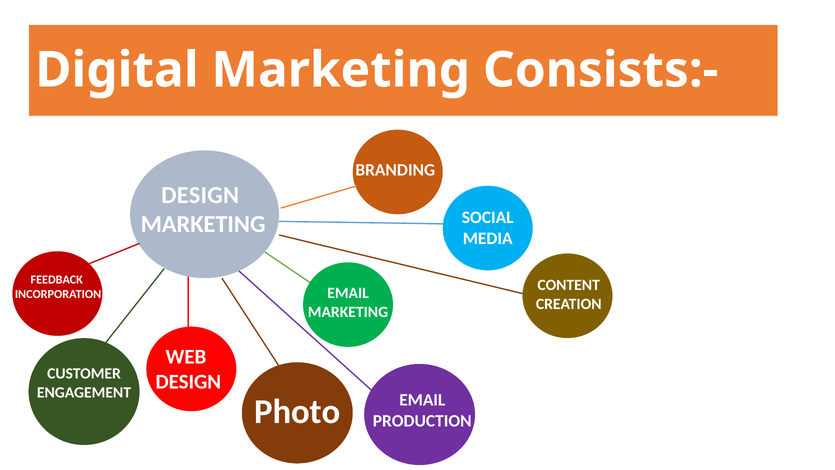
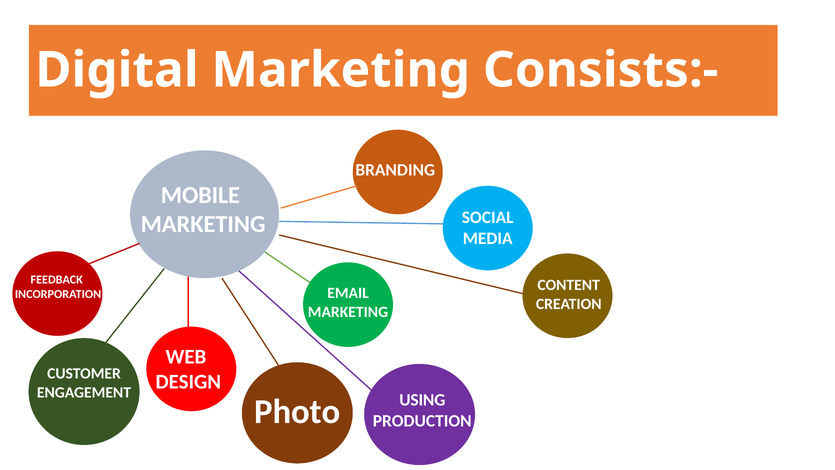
DESIGN at (200, 195): DESIGN -> MOBILE
Photo EMAIL: EMAIL -> USING
